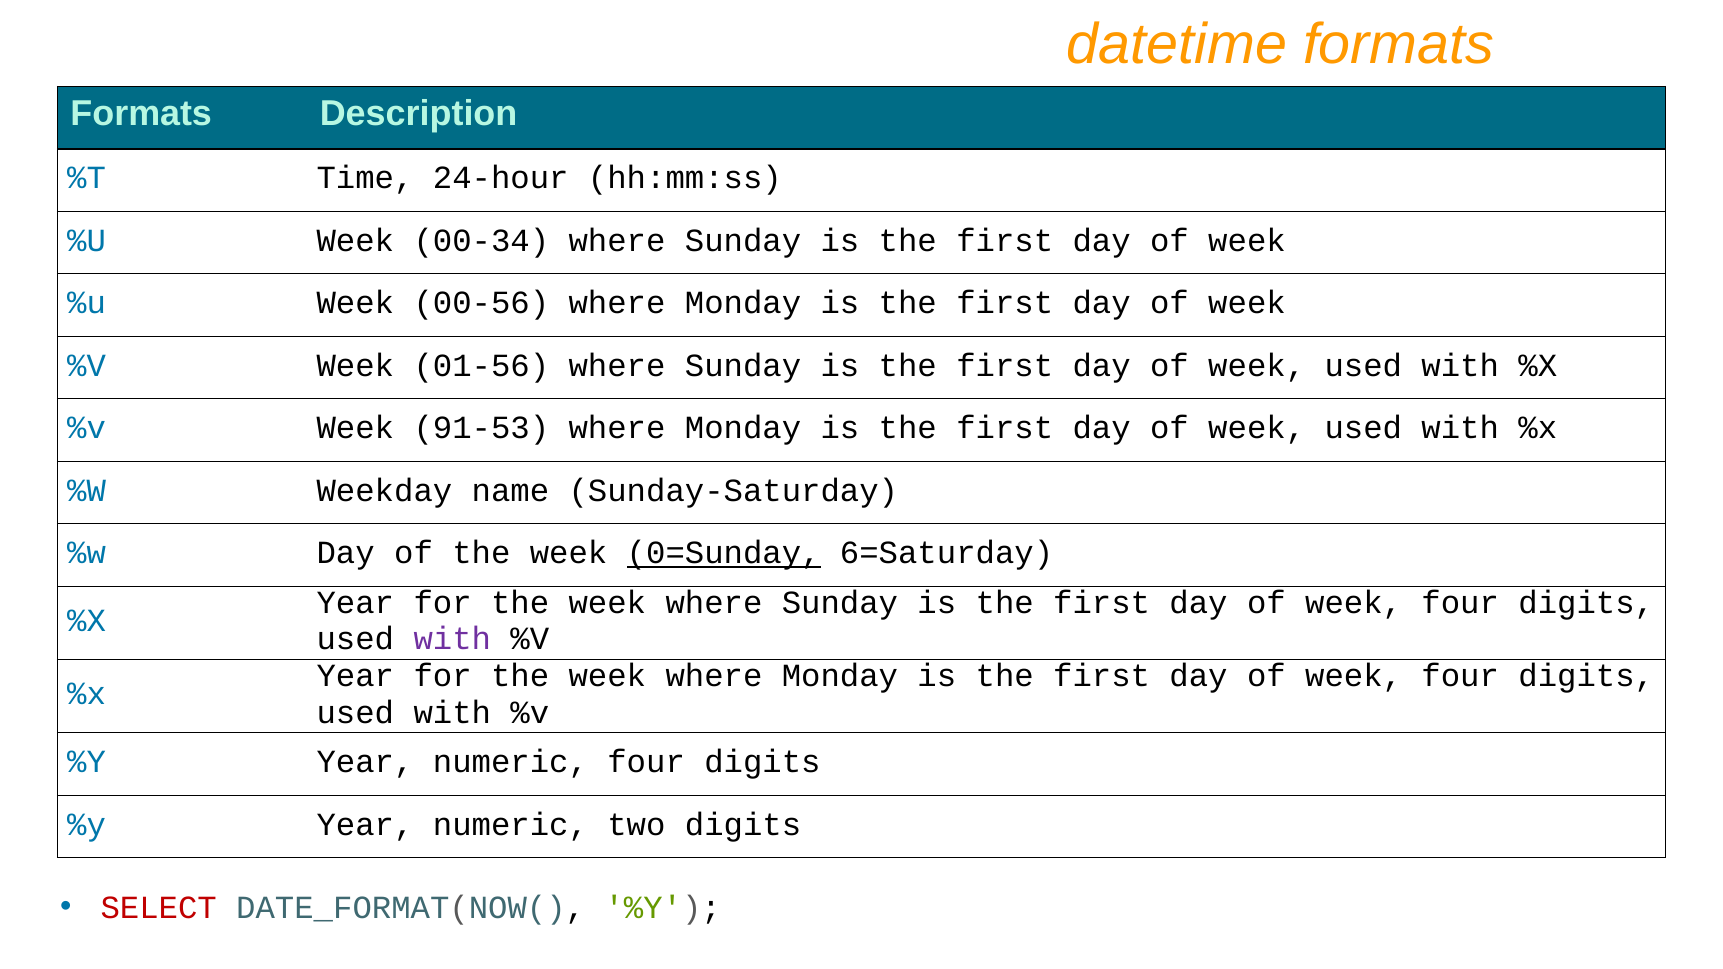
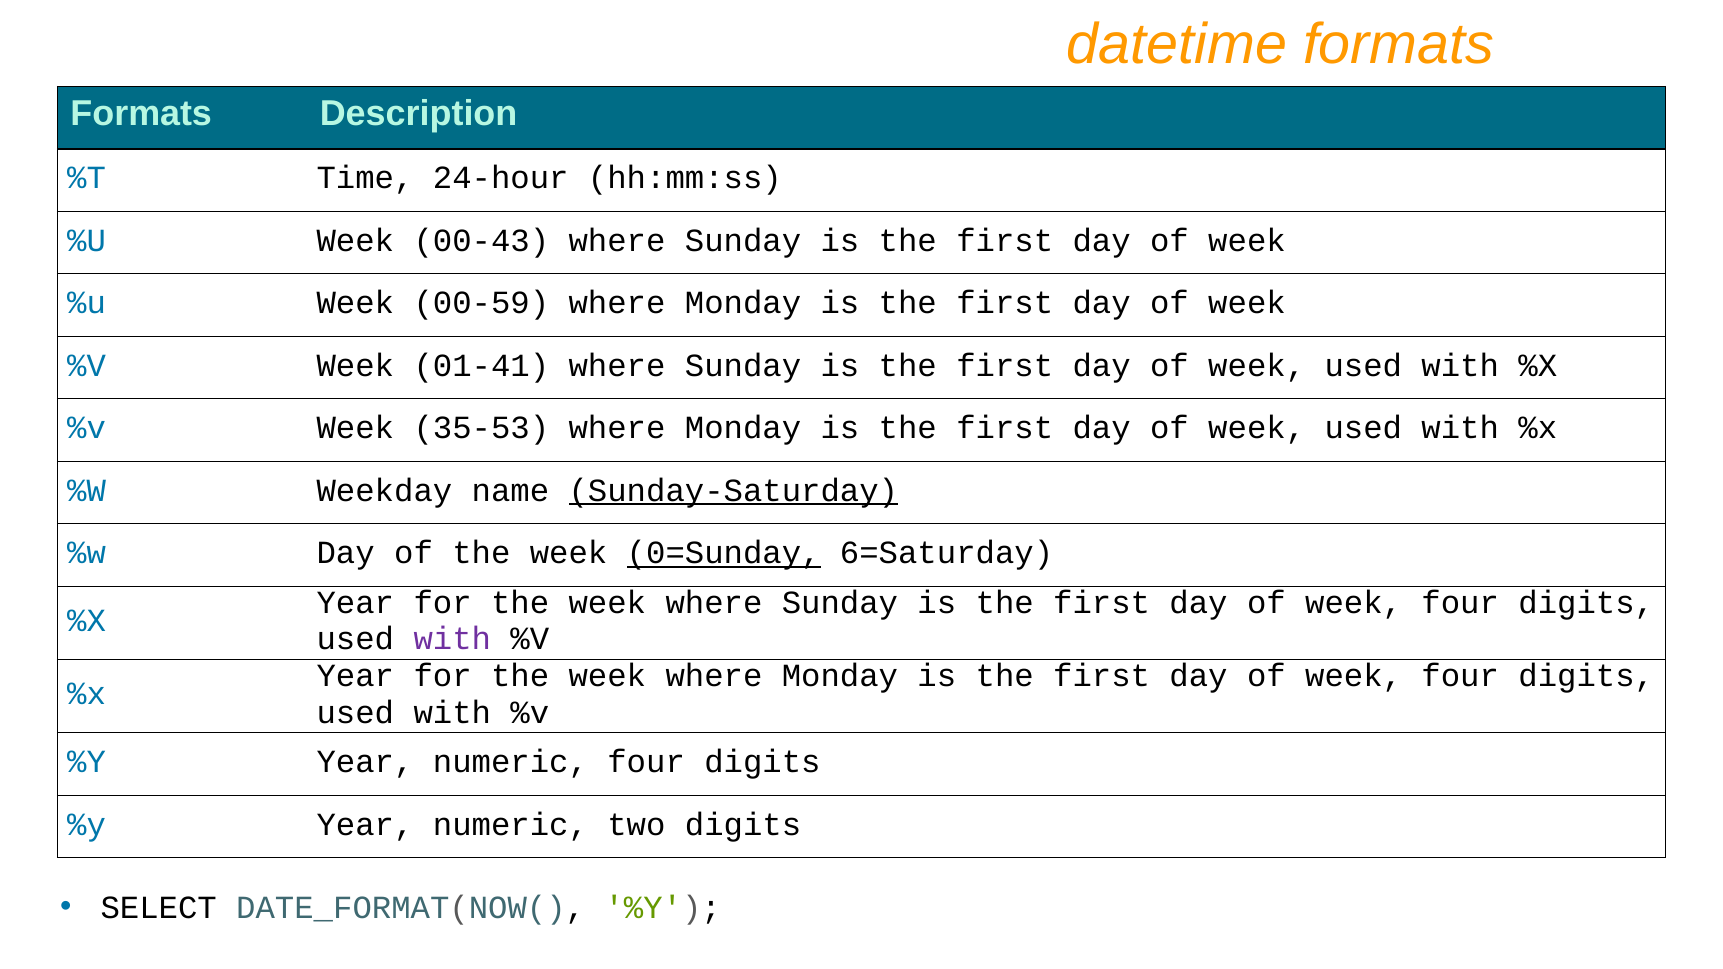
00-34: 00-34 -> 00-43
00-56: 00-56 -> 00-59
01-56: 01-56 -> 01-41
91-53: 91-53 -> 35-53
Sunday-Saturday underline: none -> present
SELECT colour: red -> black
